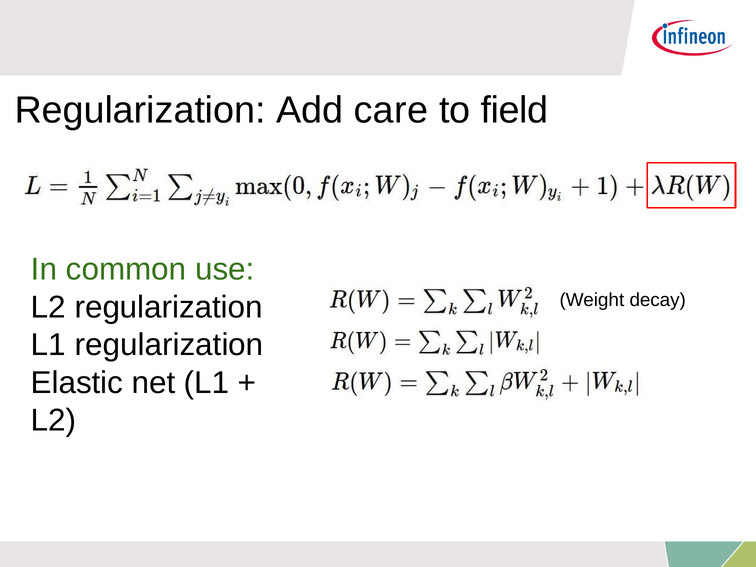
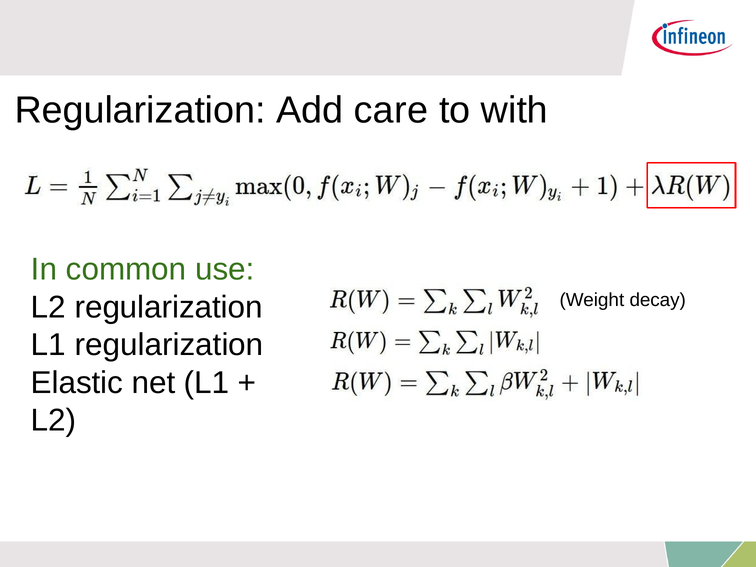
field: field -> with
